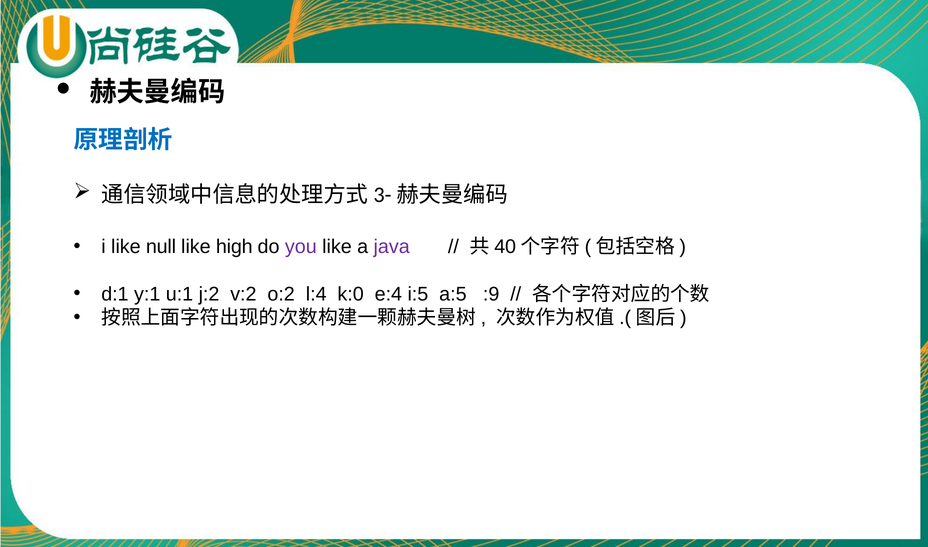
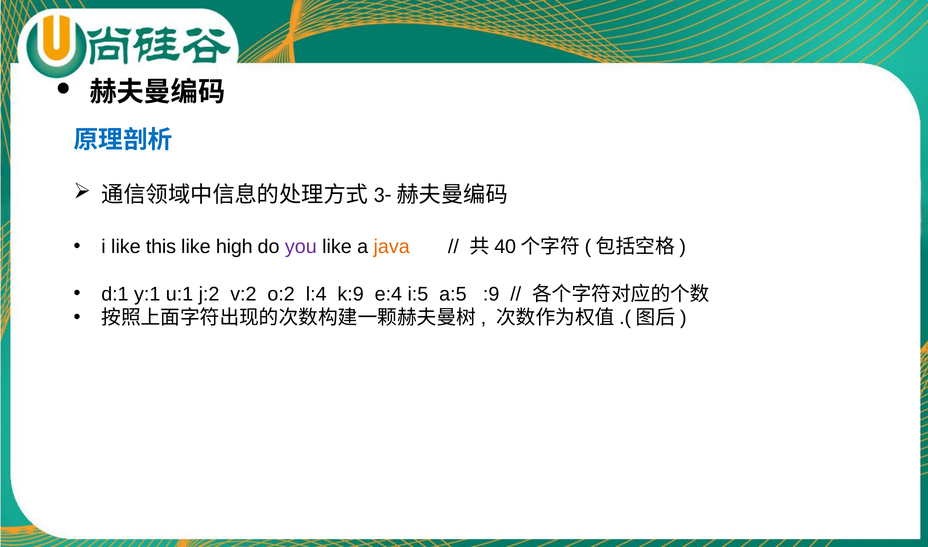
null: null -> this
java colour: purple -> orange
k:0: k:0 -> k:9
